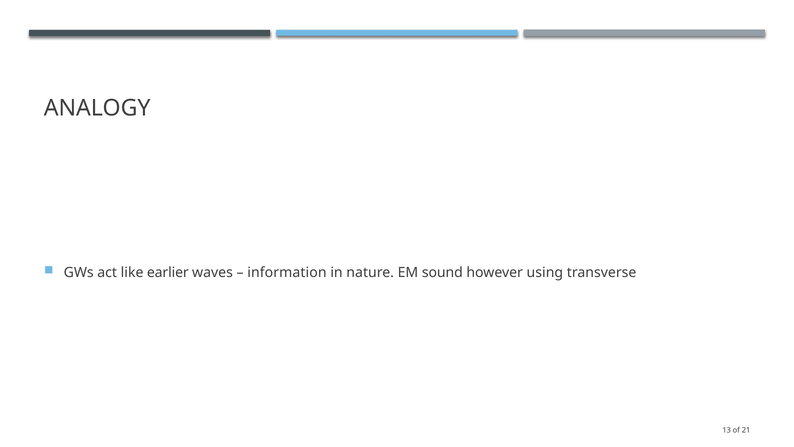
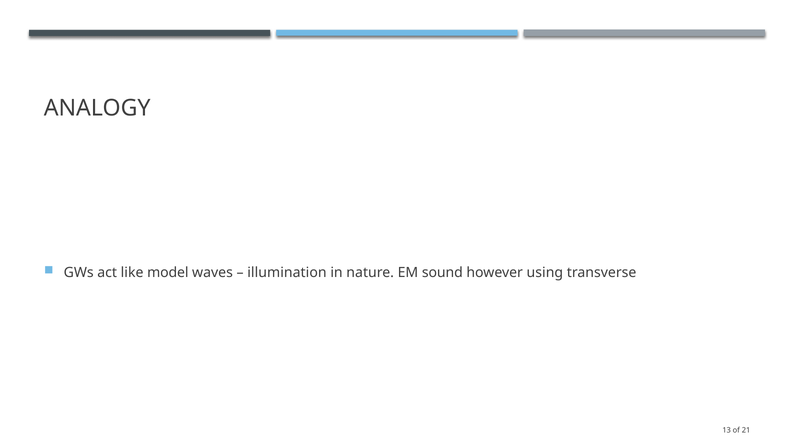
earlier: earlier -> model
information: information -> illumination
